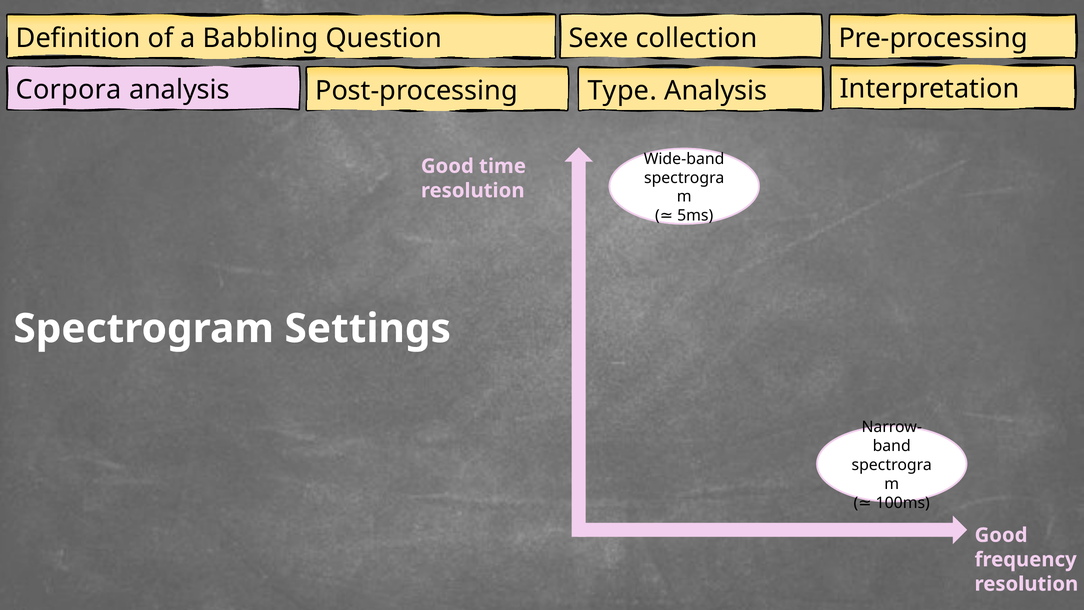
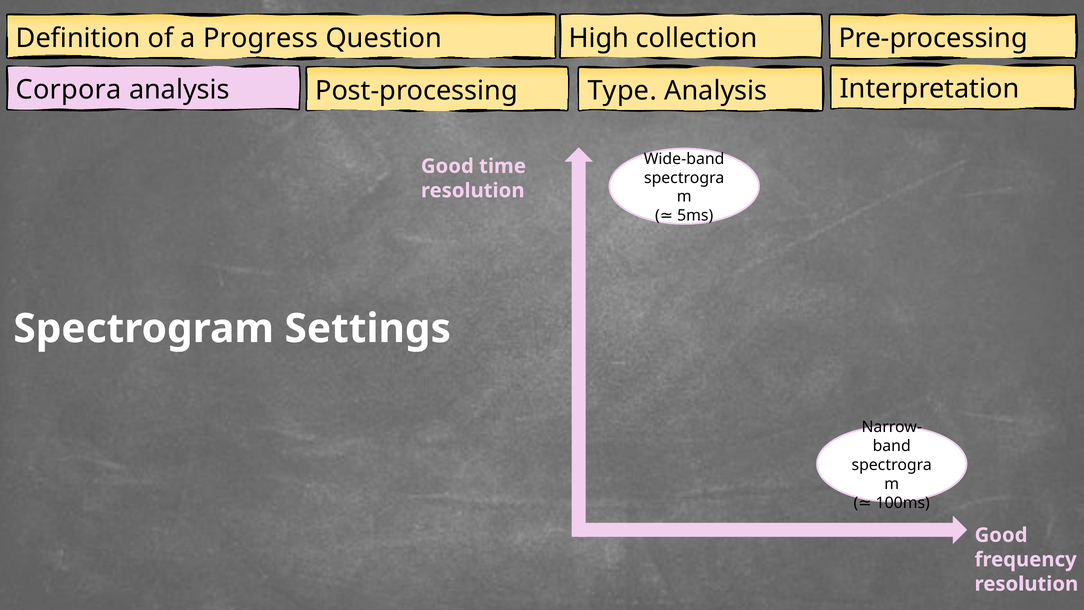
Babbling: Babbling -> Progress
Sexe: Sexe -> High
